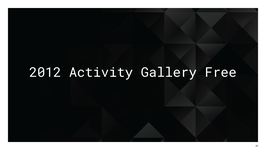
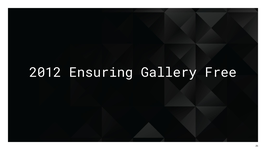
Activity: Activity -> Ensuring
